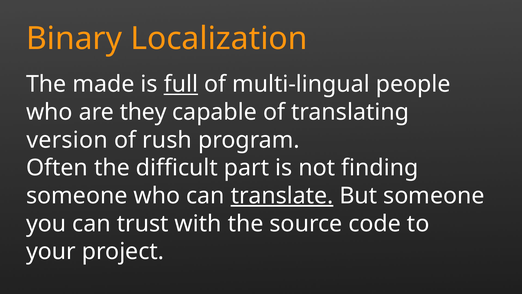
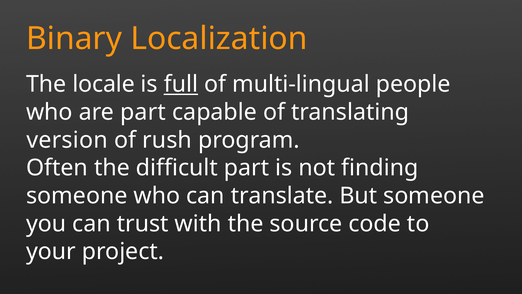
made: made -> locale
are they: they -> part
translate underline: present -> none
